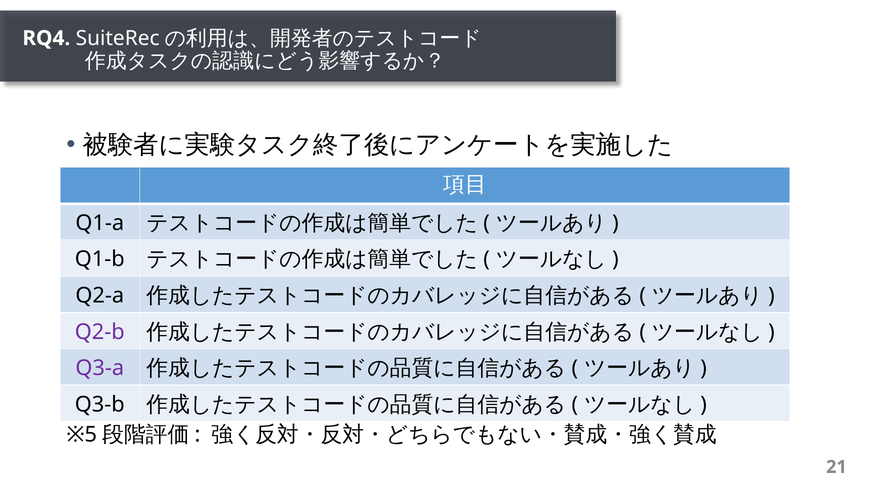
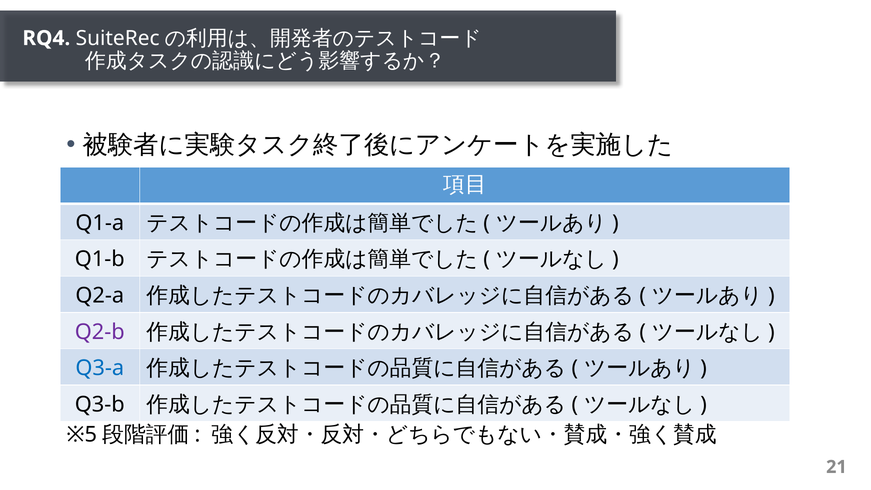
Q3-a colour: purple -> blue
